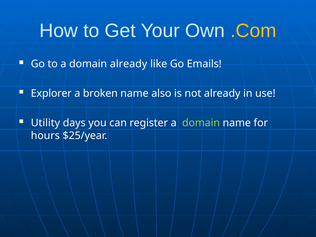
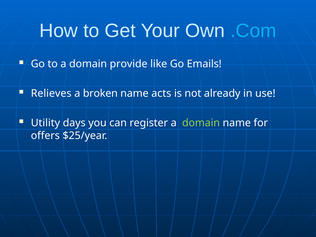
.Com colour: yellow -> light blue
domain already: already -> provide
Explorer: Explorer -> Relieves
also: also -> acts
hours: hours -> offers
